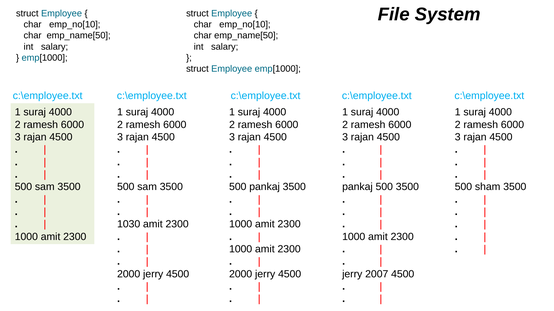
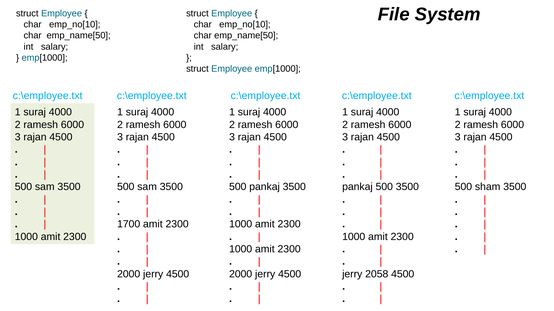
1030: 1030 -> 1700
2007: 2007 -> 2058
